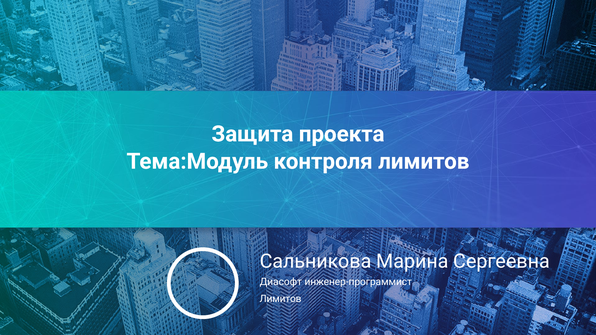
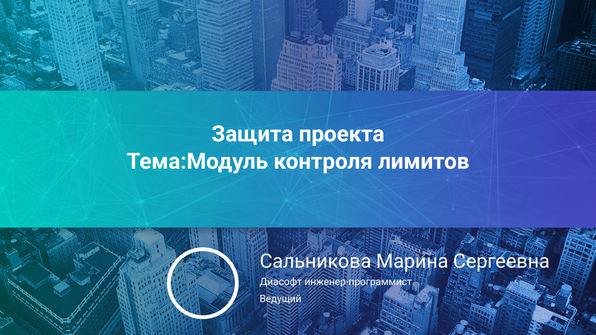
Лимитов at (281, 299): Лимитов -> Ведущий
